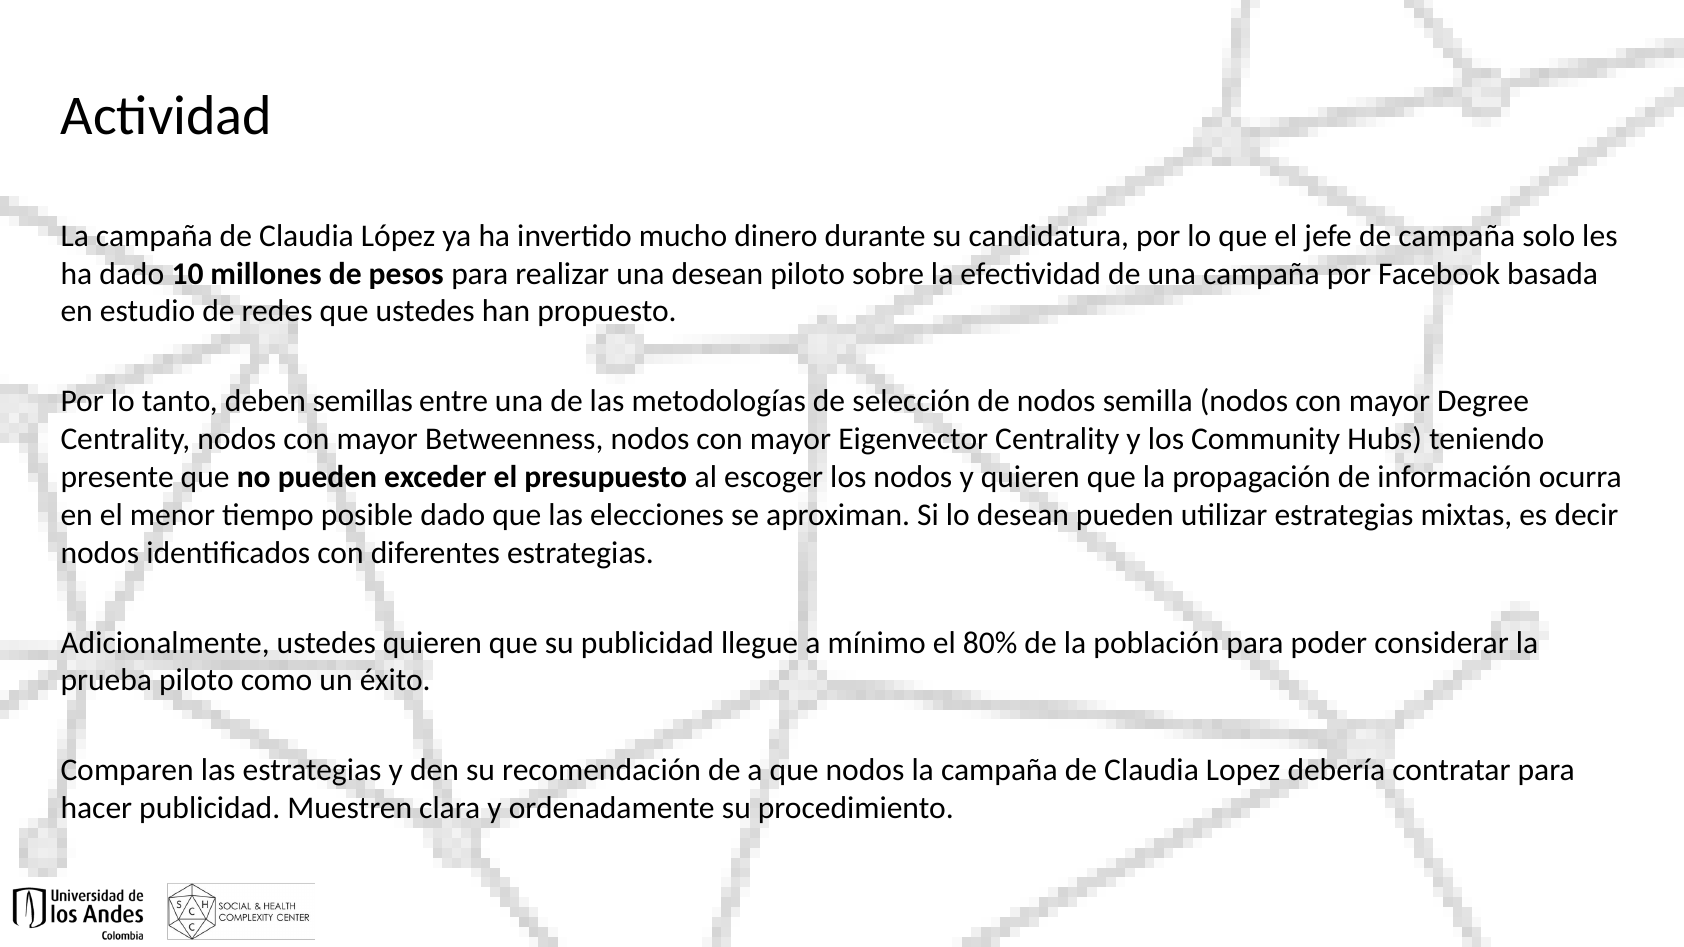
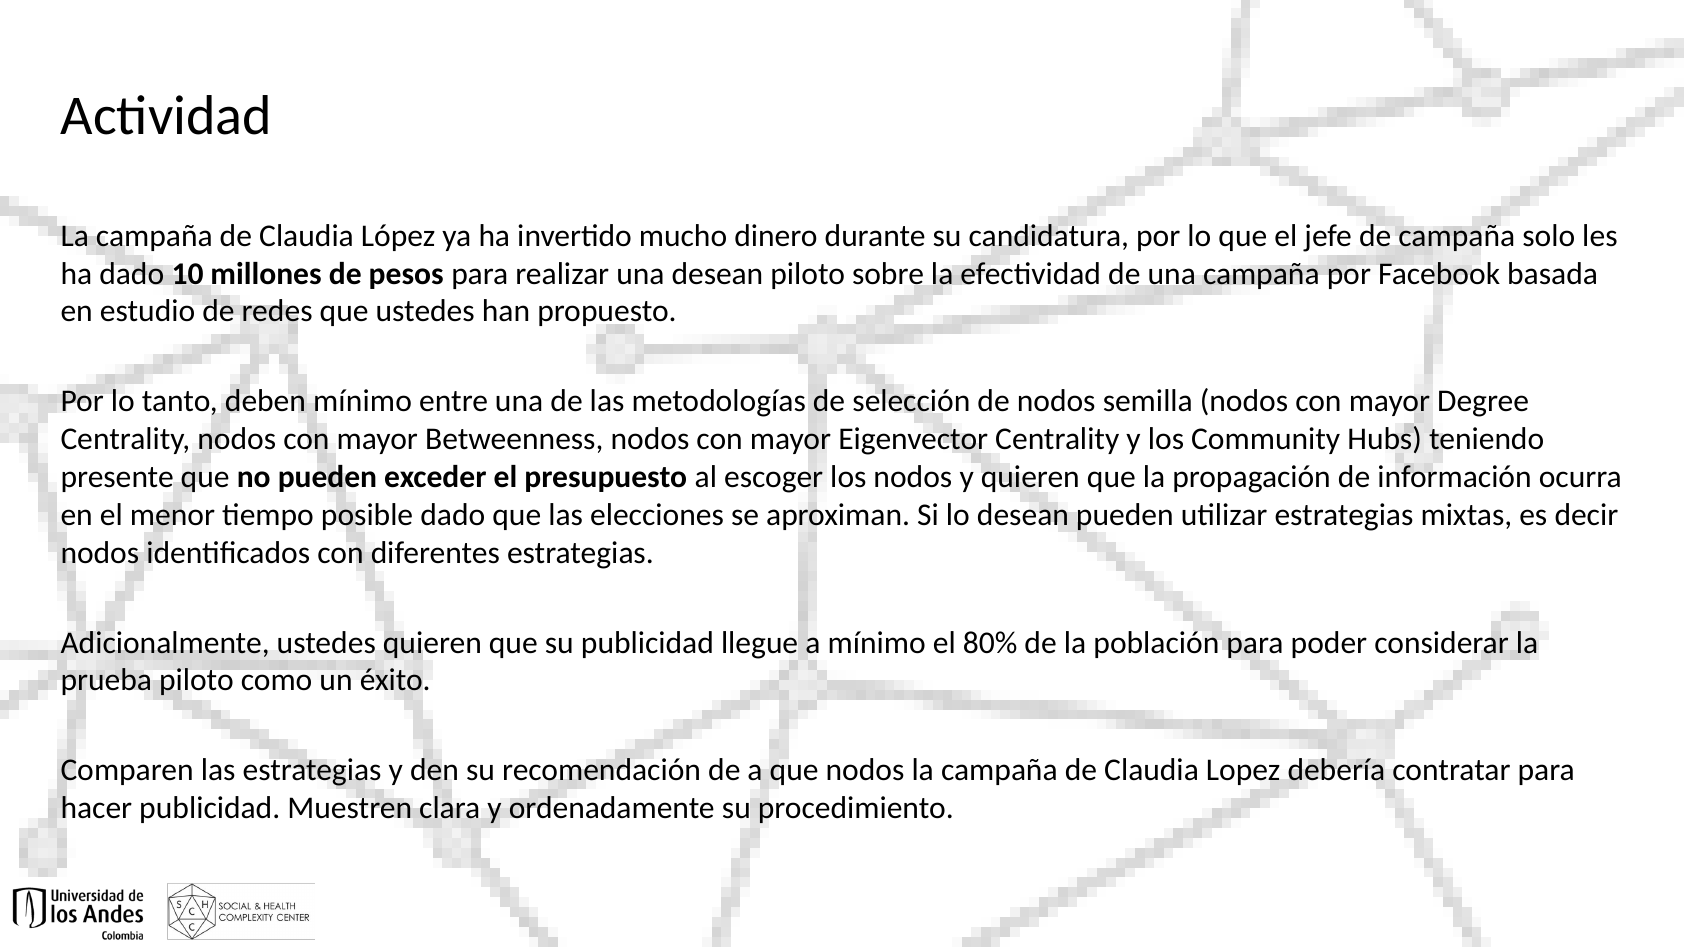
deben semillas: semillas -> mínimo
